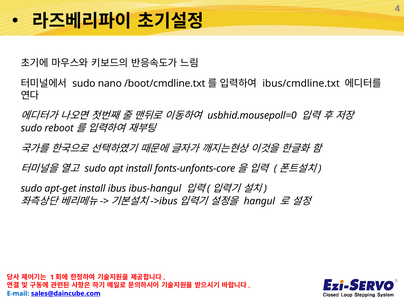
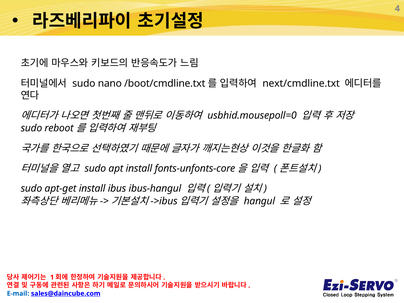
ibus/cmdline.txt: ibus/cmdline.txt -> next/cmdline.txt
